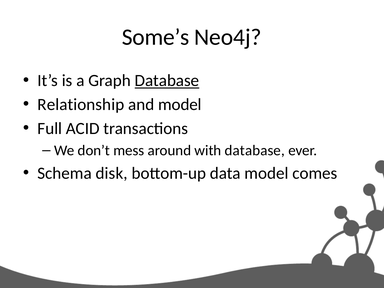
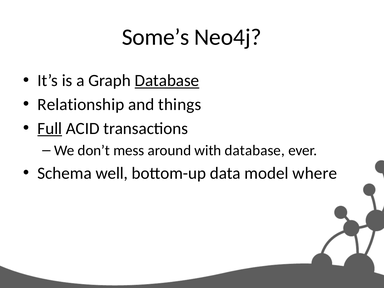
and model: model -> things
Full underline: none -> present
disk: disk -> well
comes: comes -> where
